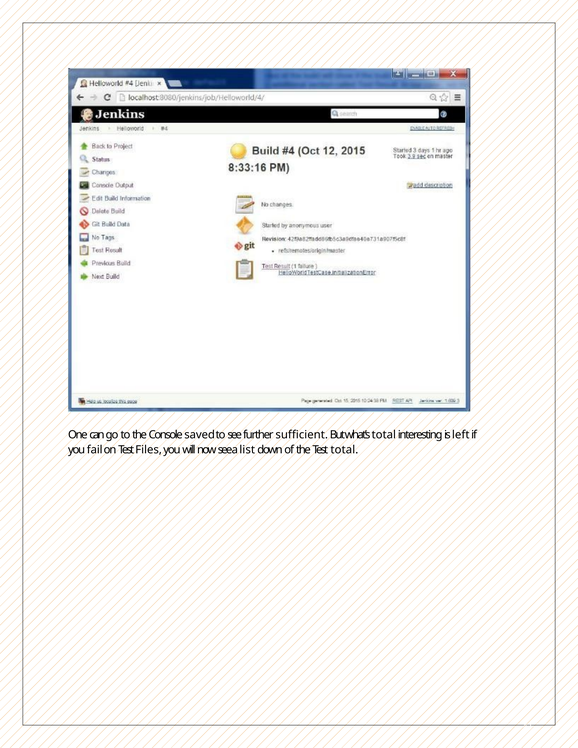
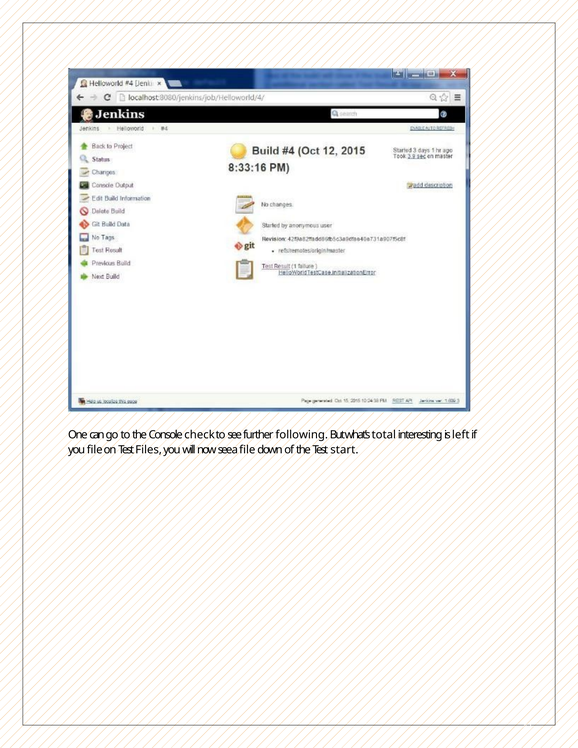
saved: saved -> check
sufficient: sufficient -> following
you fail: fail -> file
a list: list -> file
Test total: total -> start
